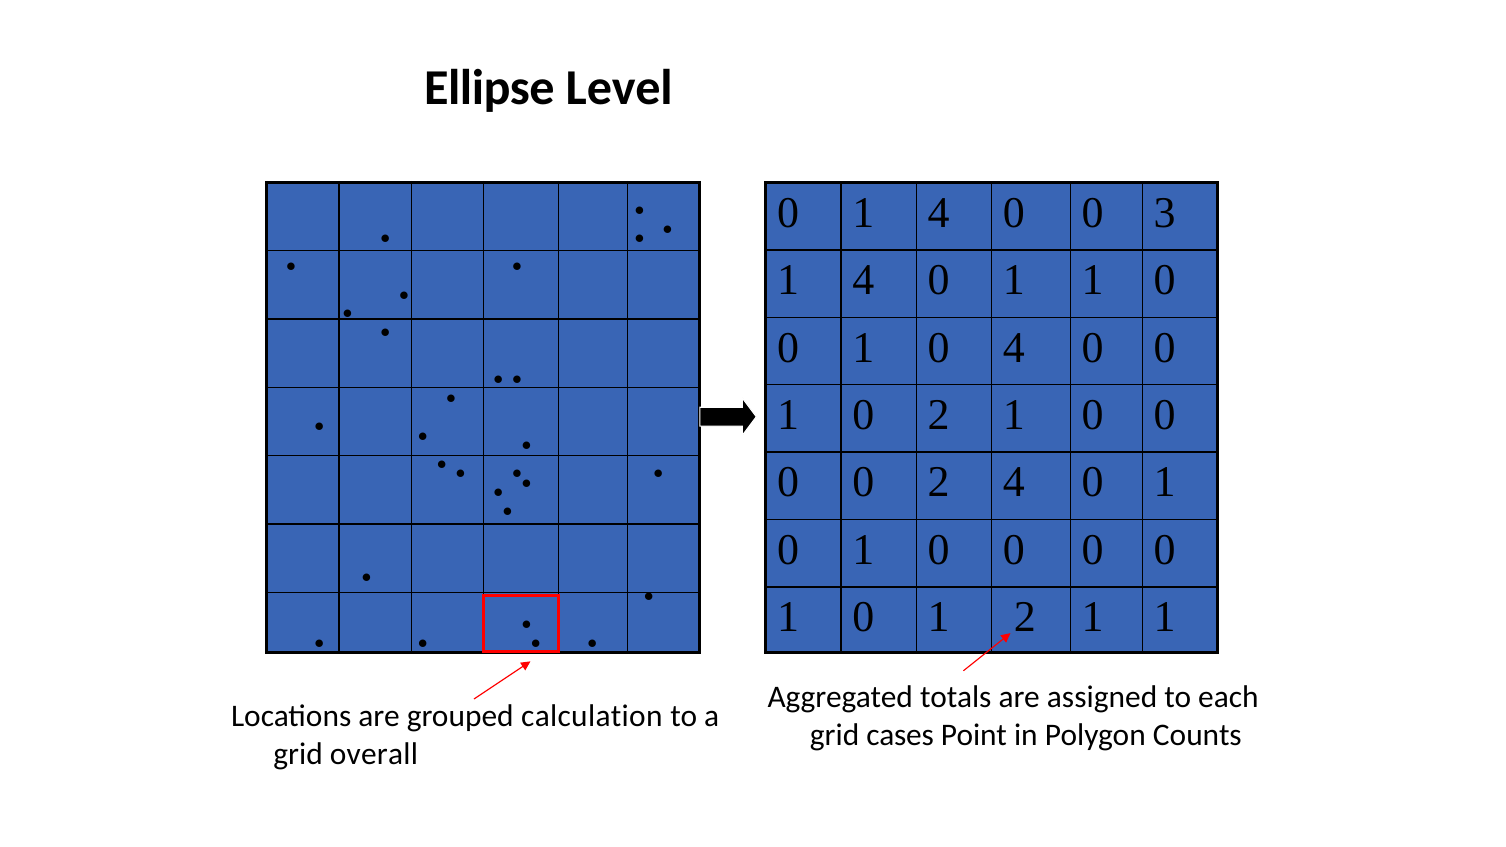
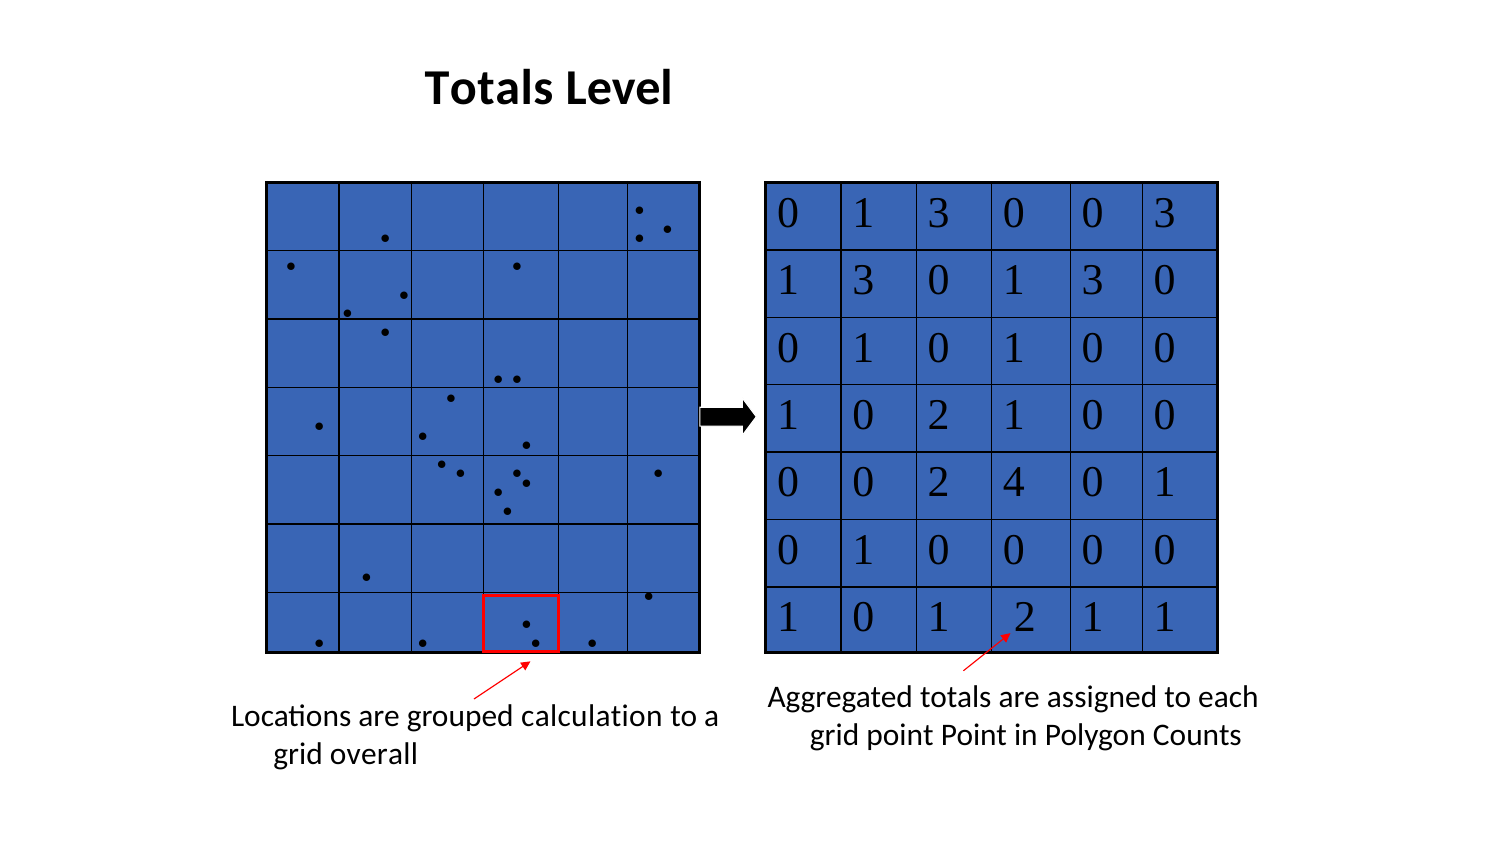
Ellipse at (489, 88): Ellipse -> Totals
4 at (939, 213): 4 -> 3
4 at (863, 280): 4 -> 3
1 at (1093, 280): 1 -> 3
4 at (1014, 348): 4 -> 1
grid cases: cases -> point
